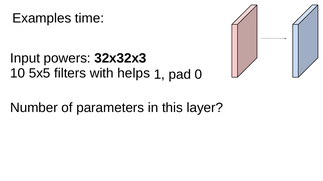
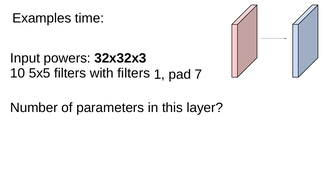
with helps: helps -> filters
0: 0 -> 7
